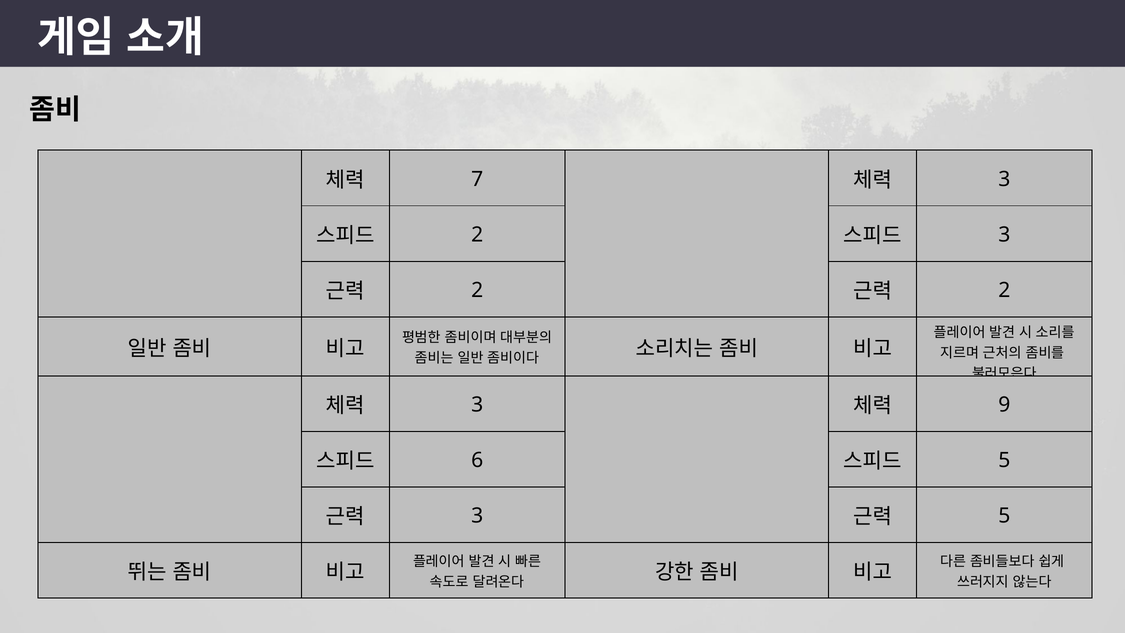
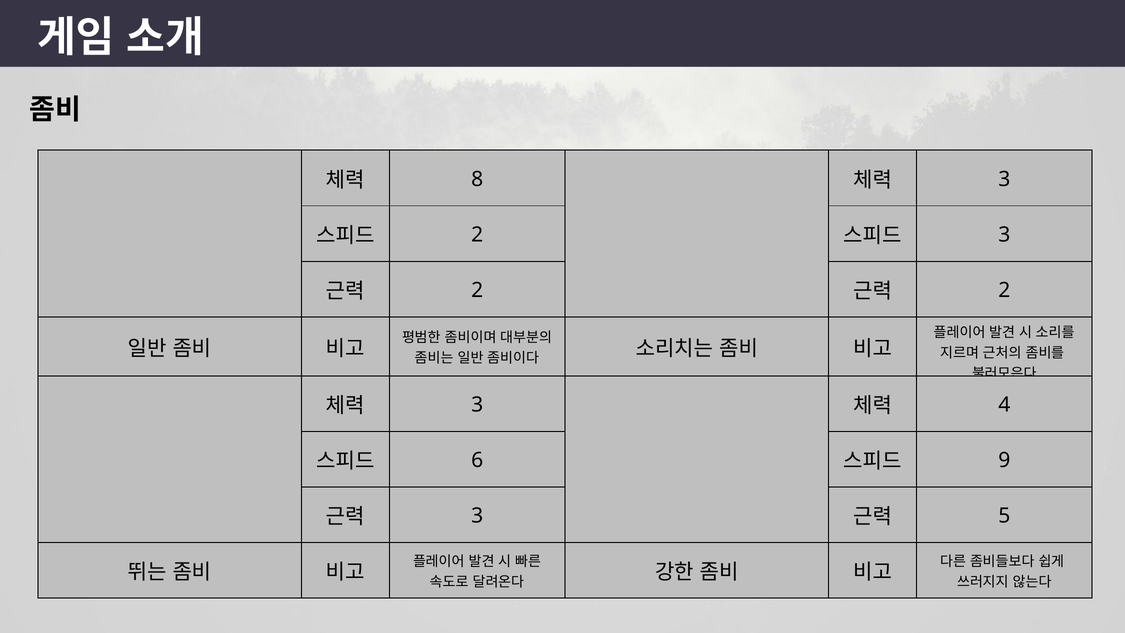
7: 7 -> 8
9: 9 -> 4
5 at (1004, 460): 5 -> 9
